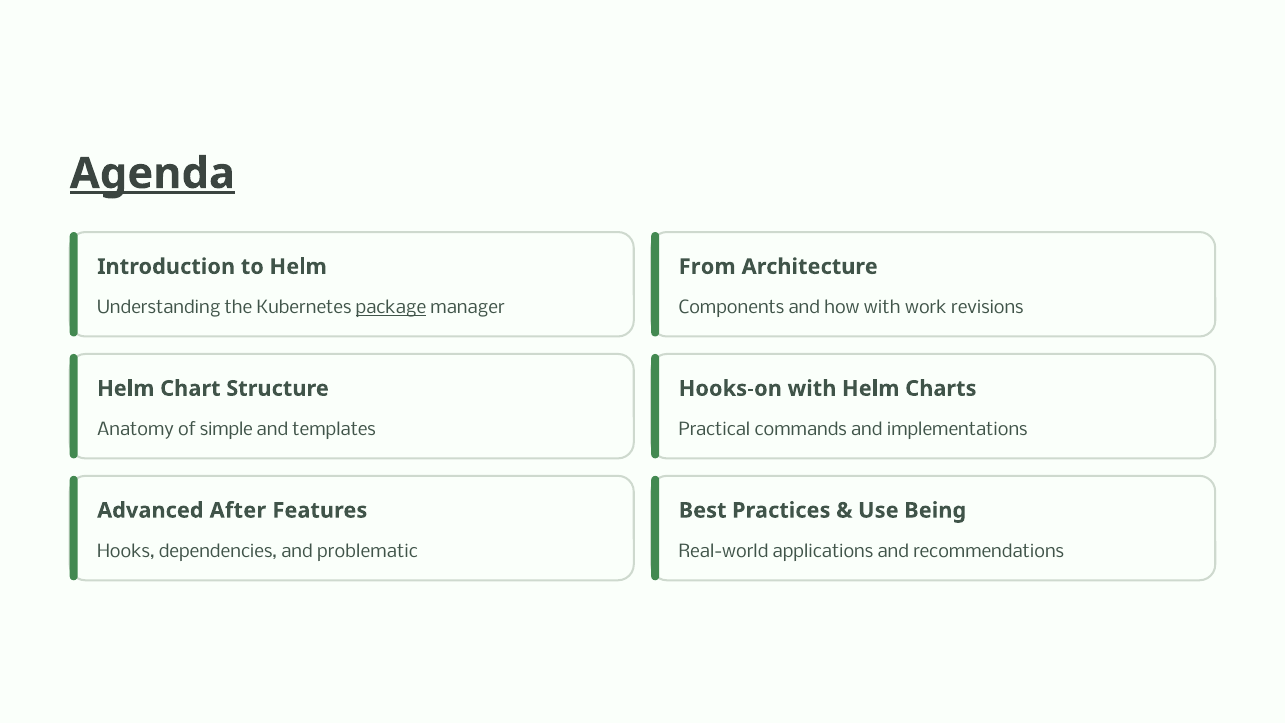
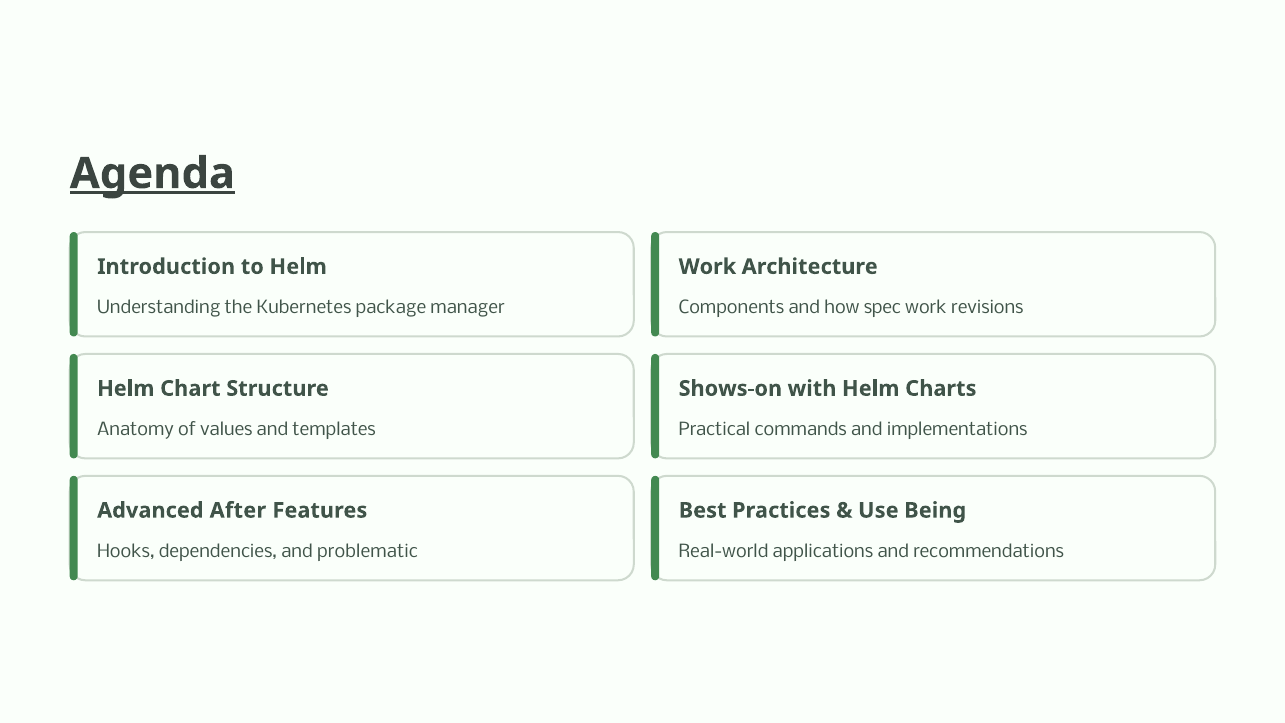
From at (707, 267): From -> Work
package underline: present -> none
how with: with -> spec
Hooks-on: Hooks-on -> Shows-on
simple: simple -> values
